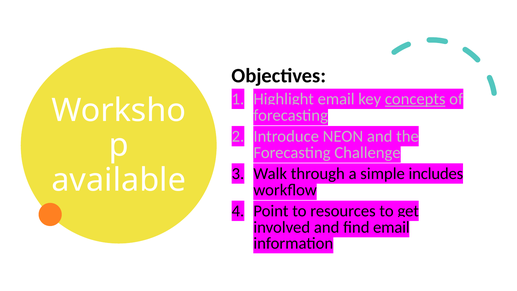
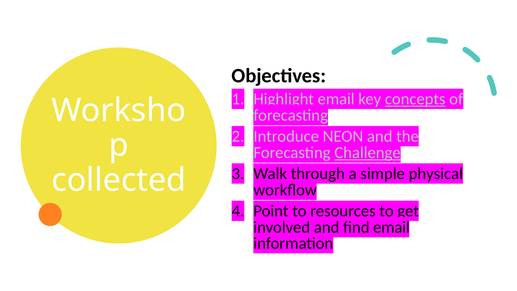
Challenge underline: none -> present
includes: includes -> physical
available: available -> collected
